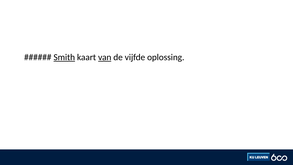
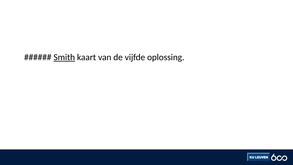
van underline: present -> none
